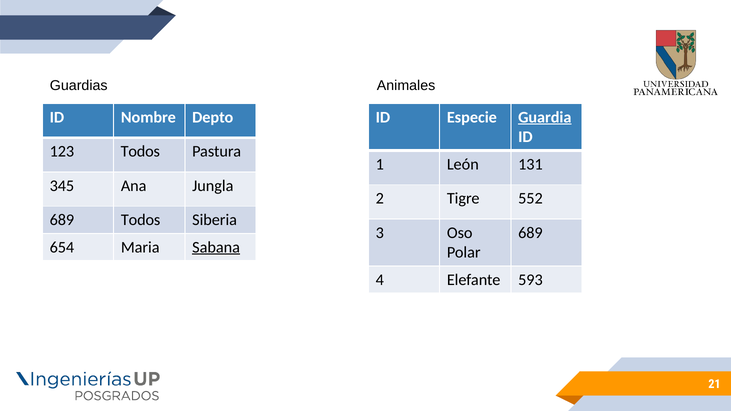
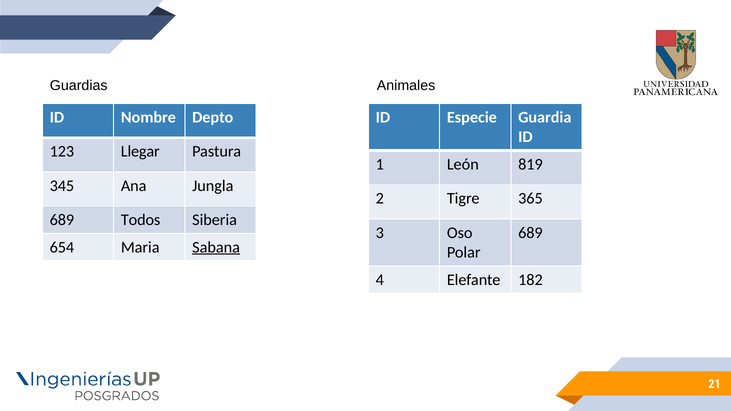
Guardia underline: present -> none
123 Todos: Todos -> Llegar
131: 131 -> 819
552: 552 -> 365
593: 593 -> 182
